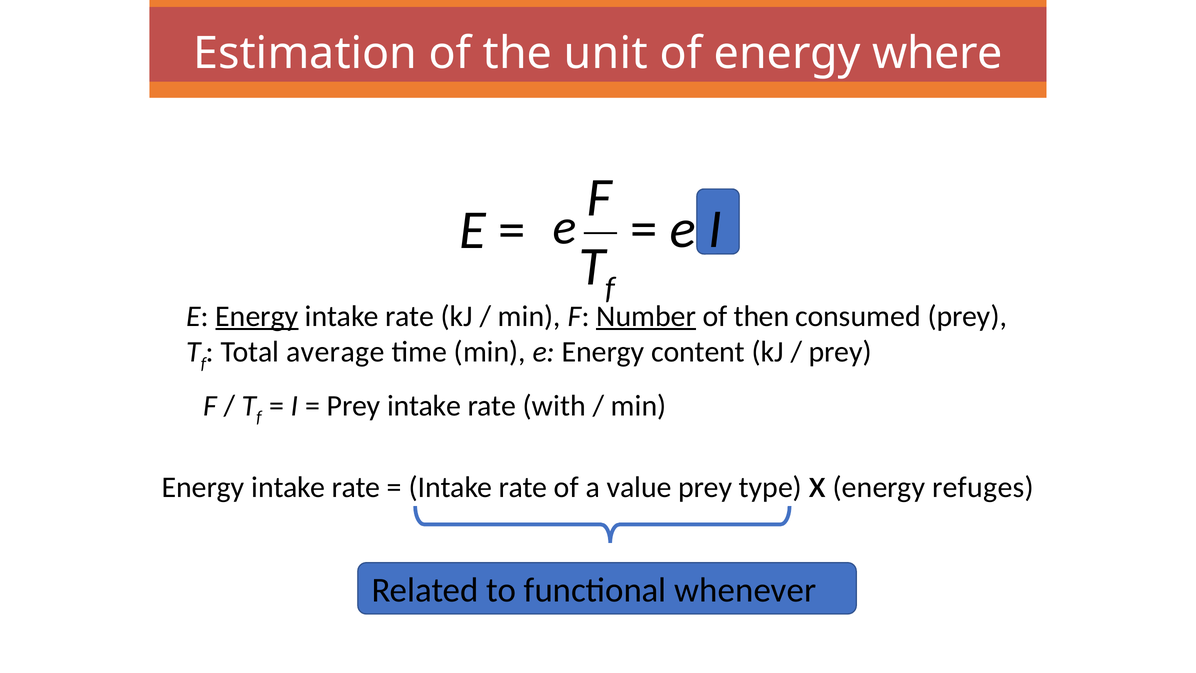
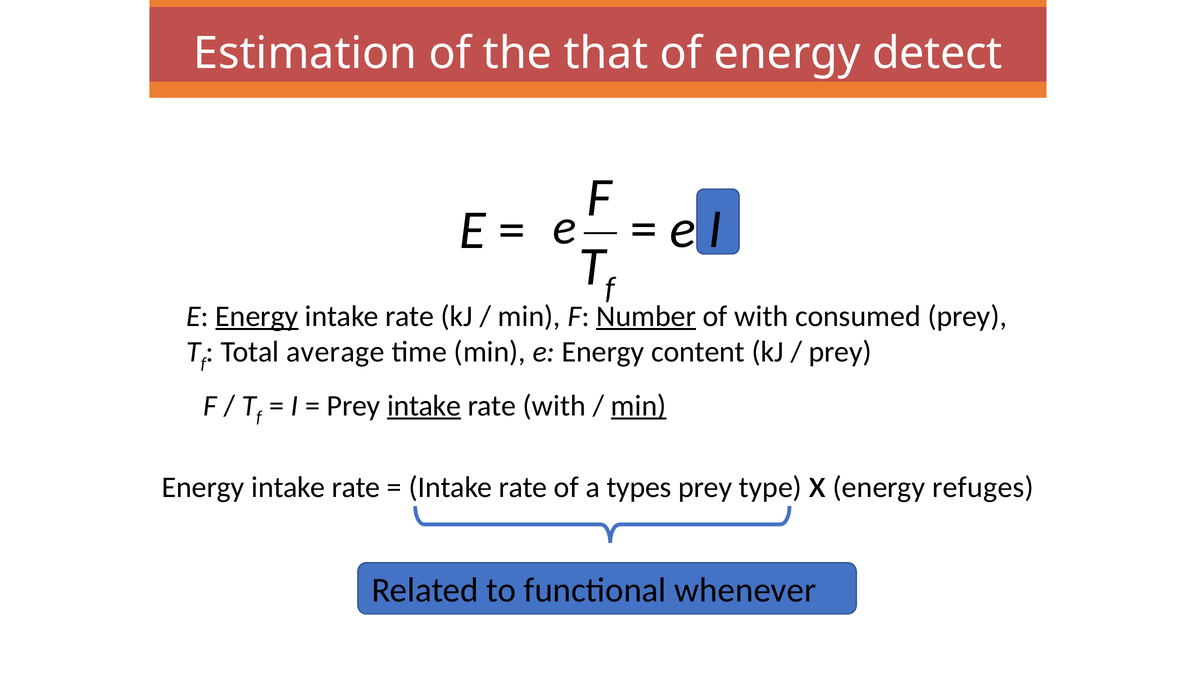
unit: unit -> that
where: where -> detect
of then: then -> with
intake at (424, 405) underline: none -> present
min at (639, 405) underline: none -> present
value: value -> types
